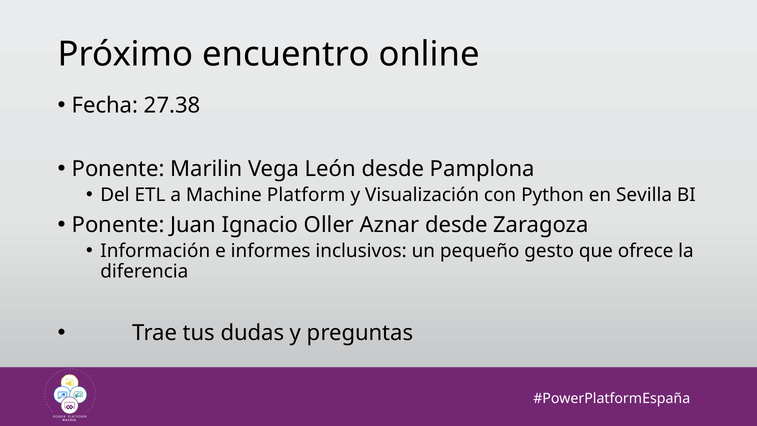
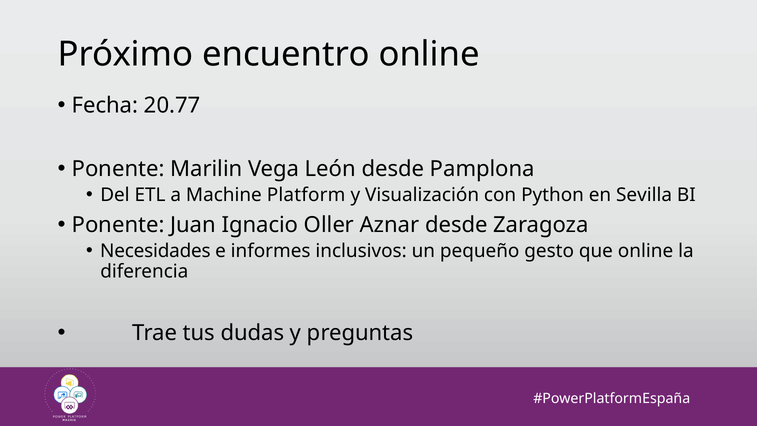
27.38: 27.38 -> 20.77
Información: Información -> Necesidades
que ofrece: ofrece -> online
